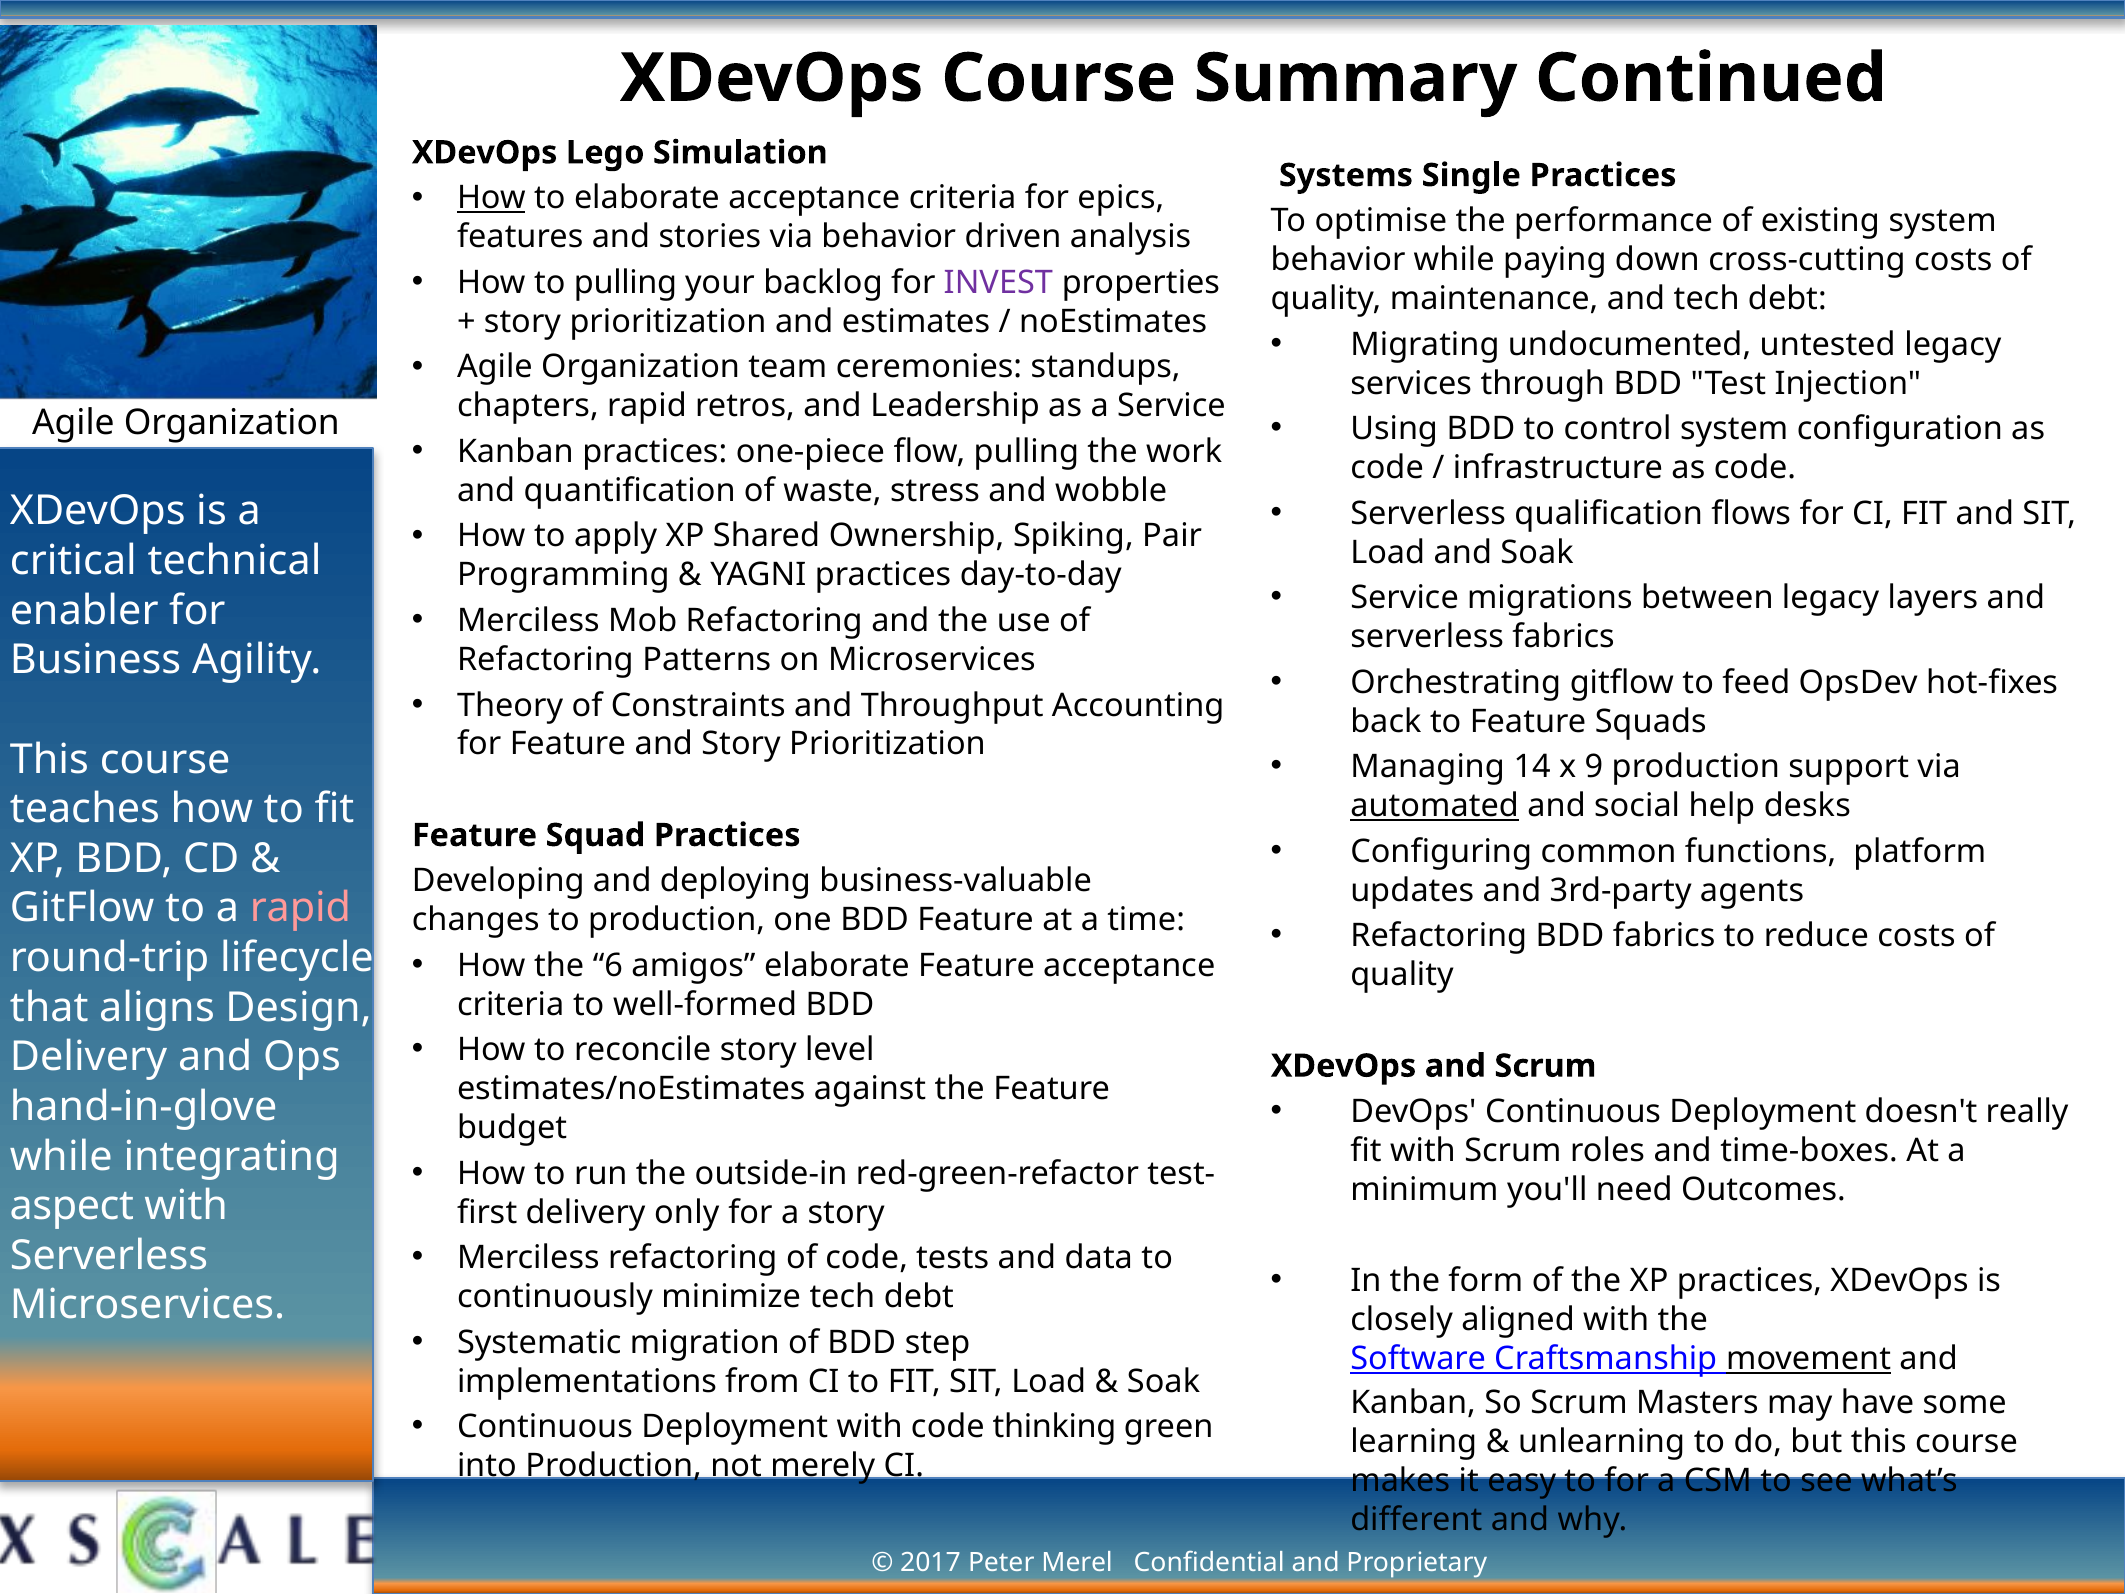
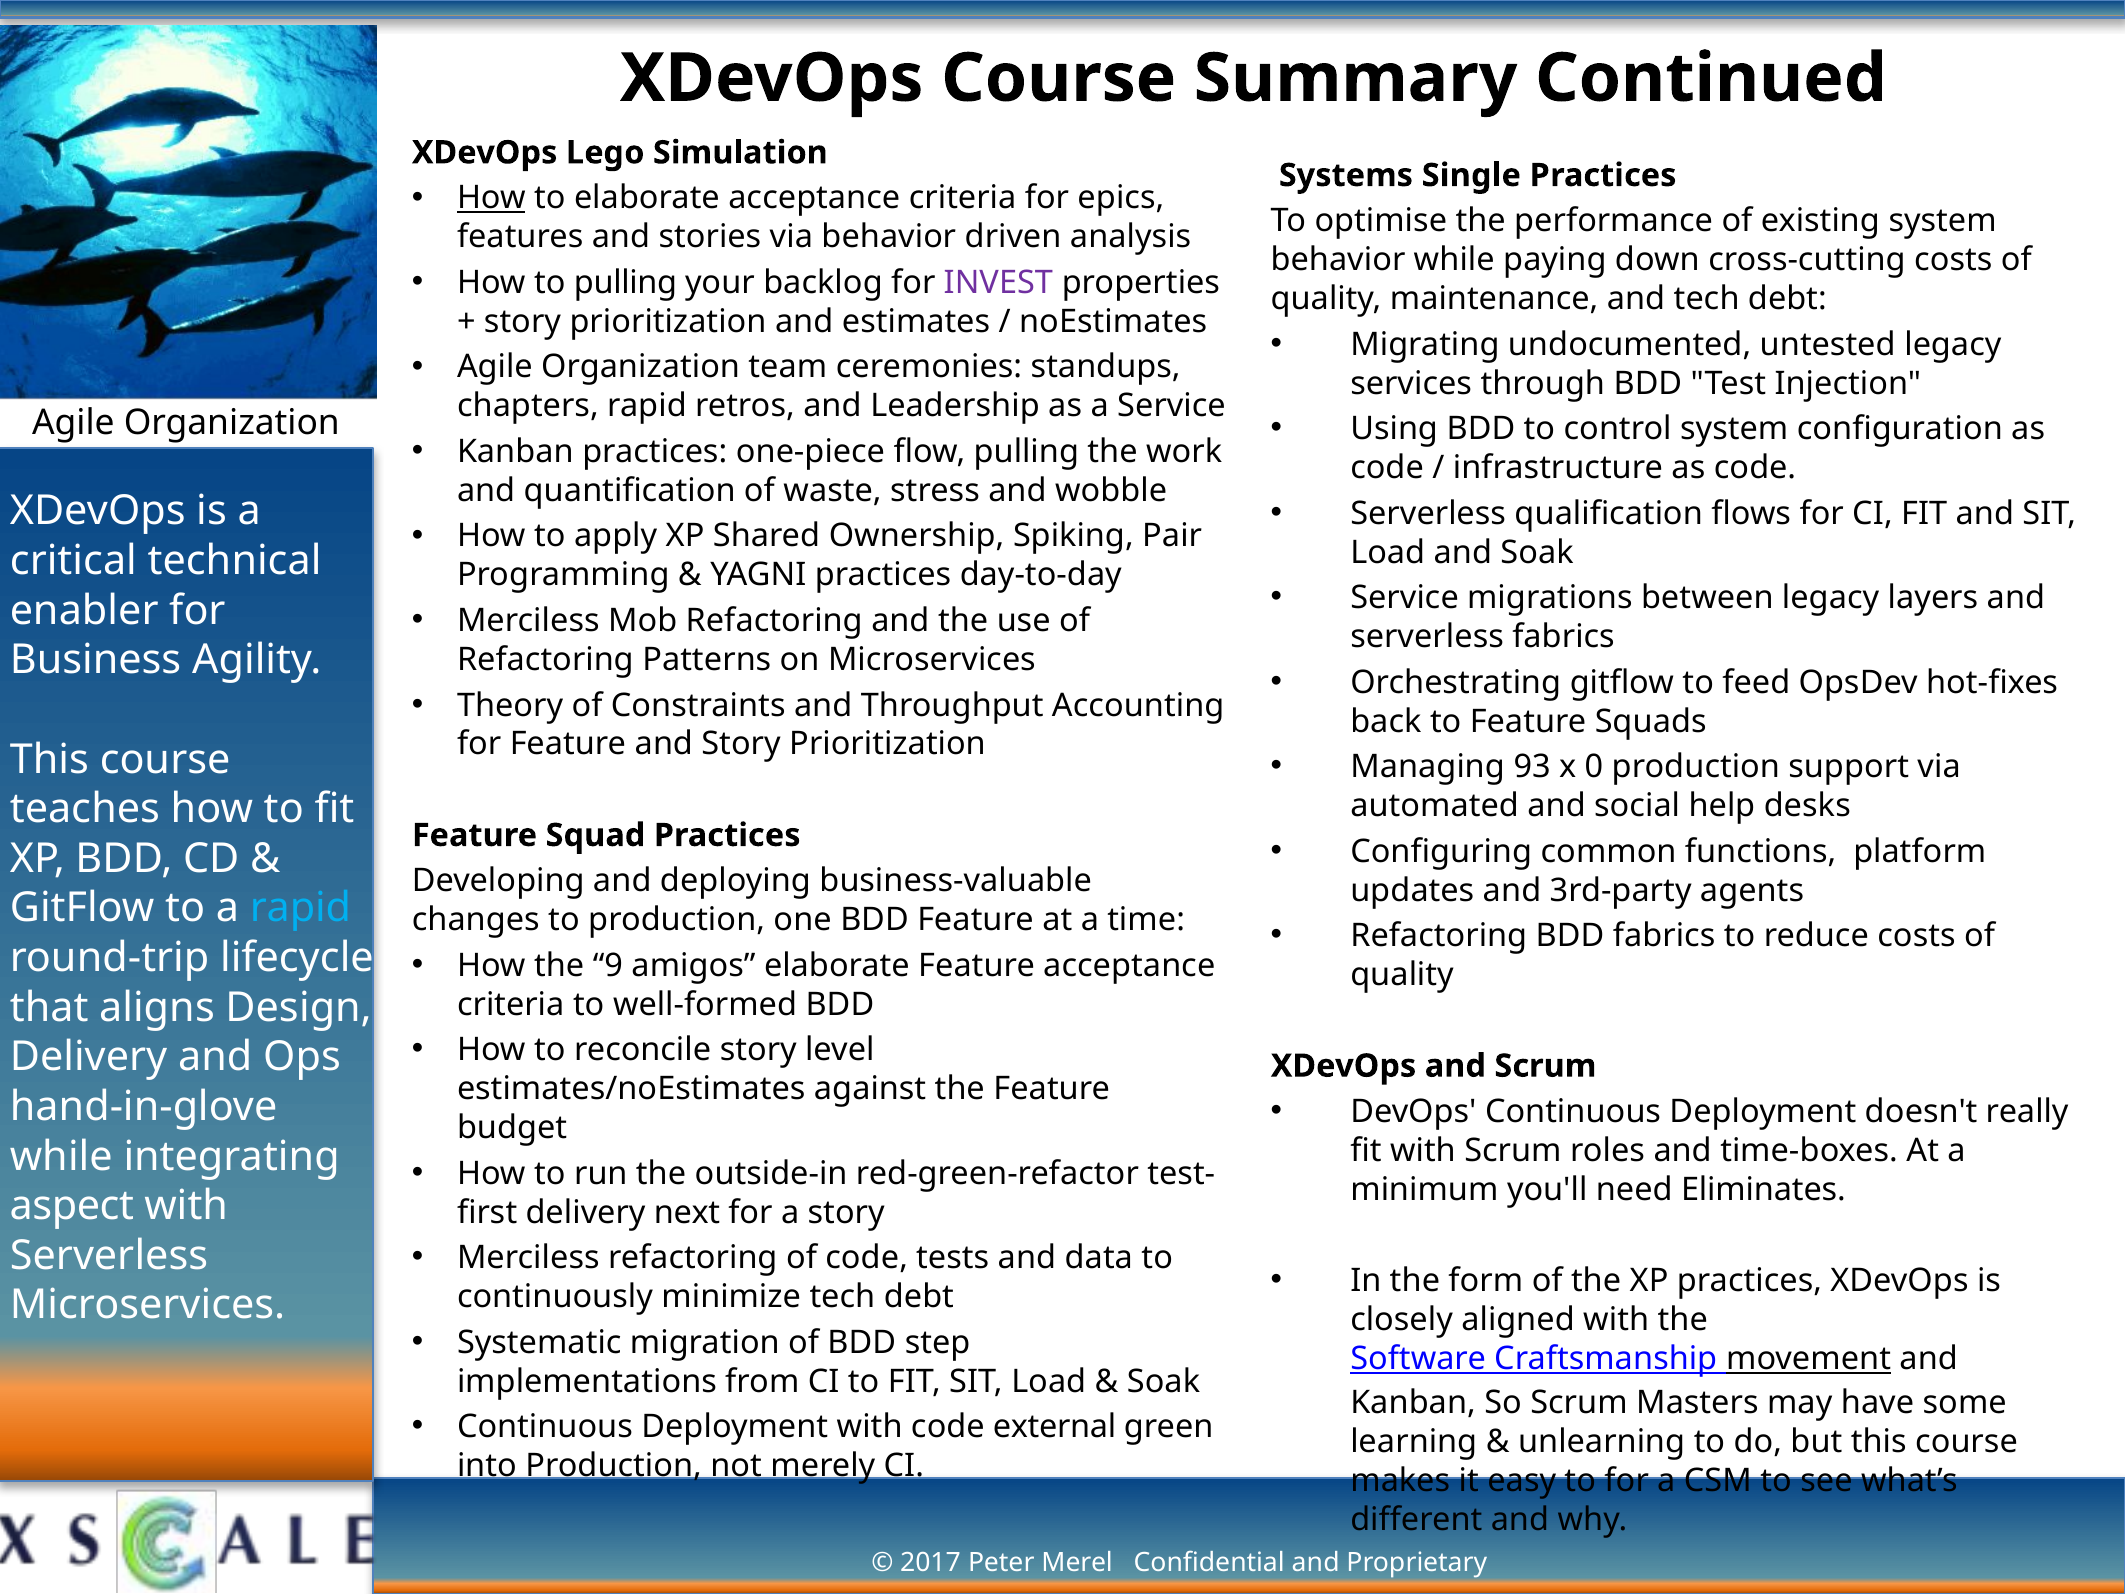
14: 14 -> 93
9: 9 -> 0
automated underline: present -> none
rapid at (300, 908) colour: pink -> light blue
6: 6 -> 9
Outcomes: Outcomes -> Eliminates
only: only -> next
thinking: thinking -> external
